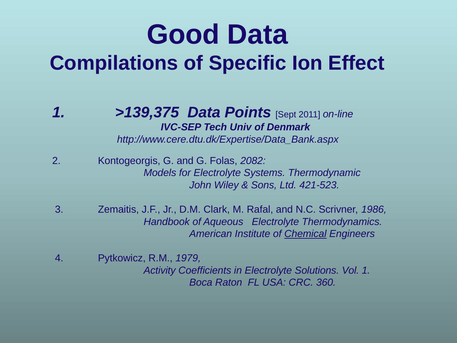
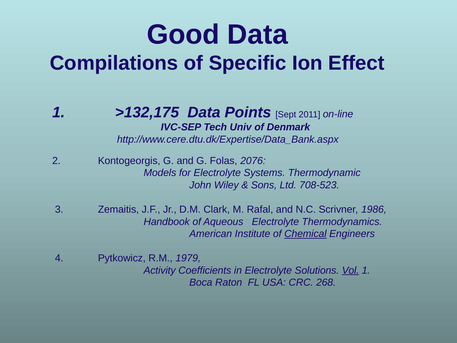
>139,375: >139,375 -> >132,175
2082: 2082 -> 2076
421-523: 421-523 -> 708-523
Vol underline: none -> present
360: 360 -> 268
